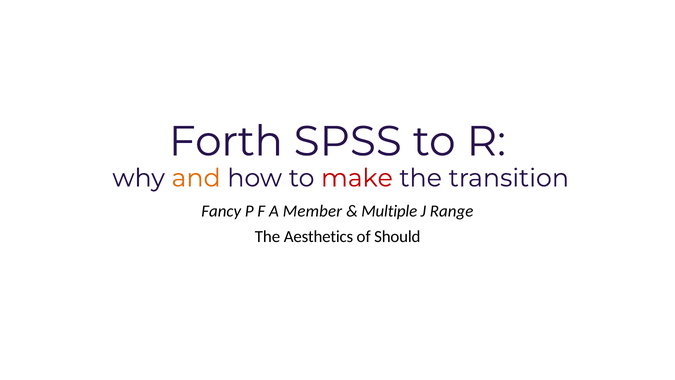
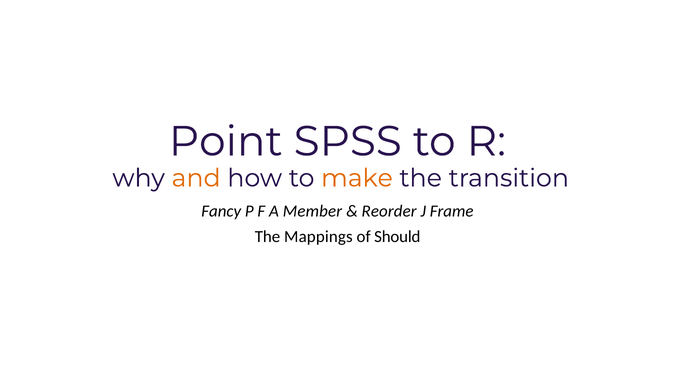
Forth: Forth -> Point
make colour: red -> orange
Multiple: Multiple -> Reorder
Range: Range -> Frame
Aesthetics: Aesthetics -> Mappings
